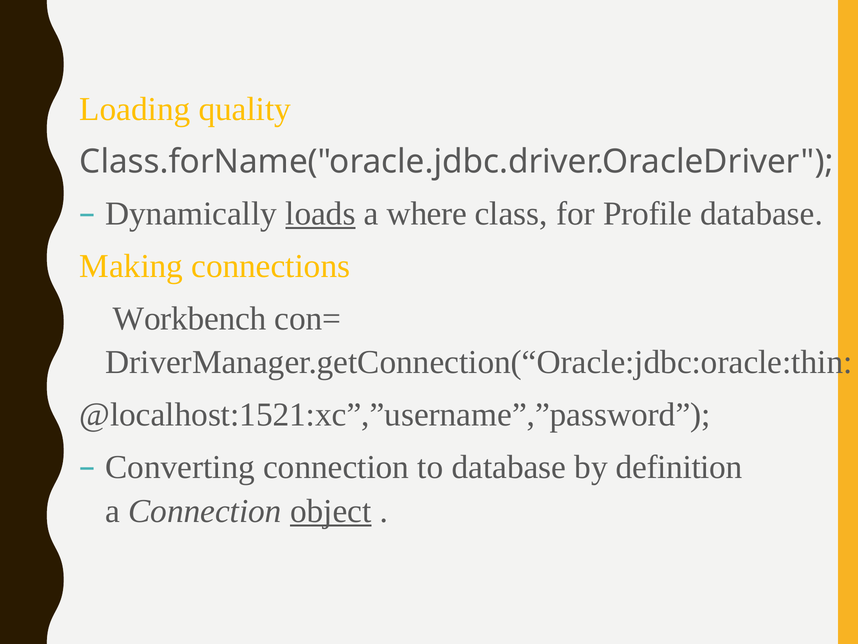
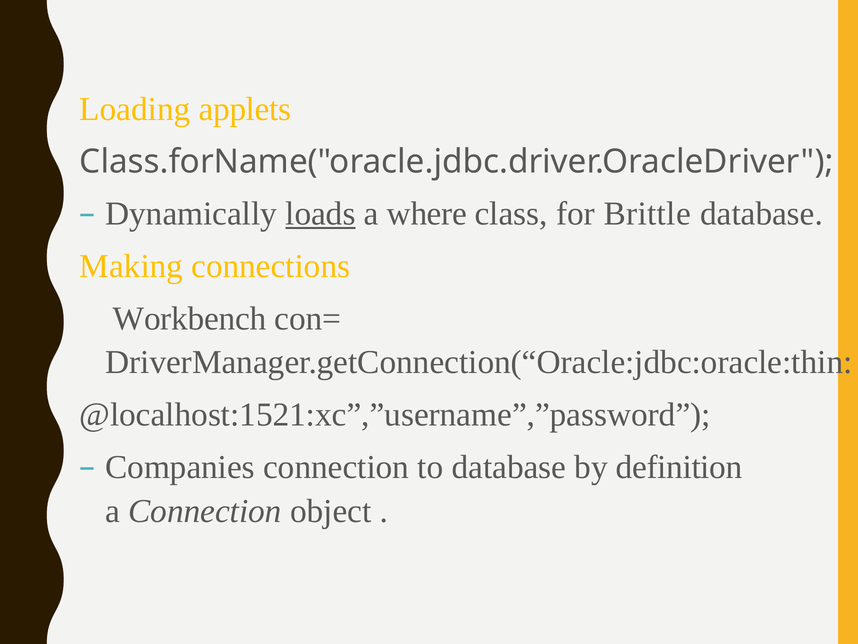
quality: quality -> applets
Profile: Profile -> Brittle
Converting: Converting -> Companies
object underline: present -> none
